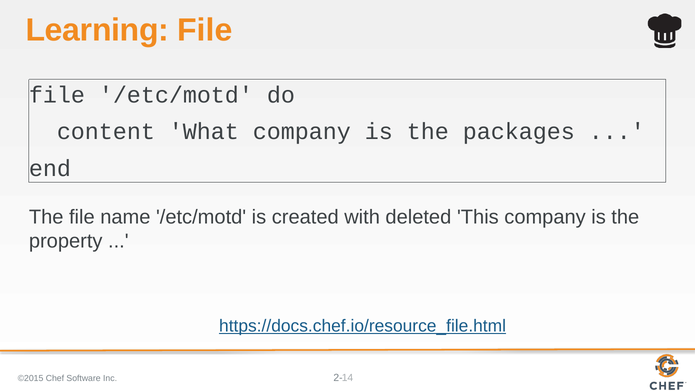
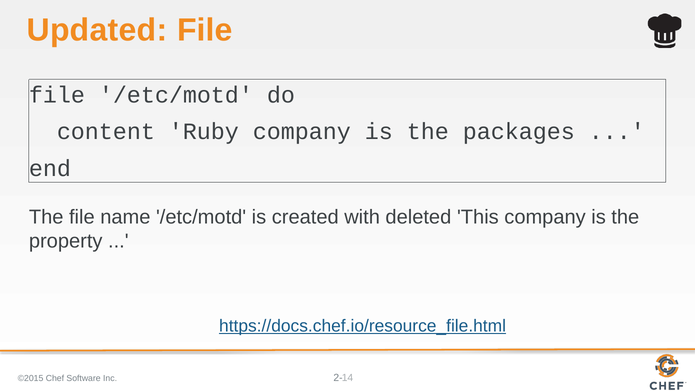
Learning: Learning -> Updated
What: What -> Ruby
